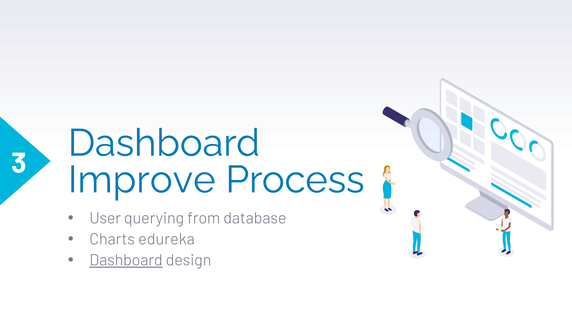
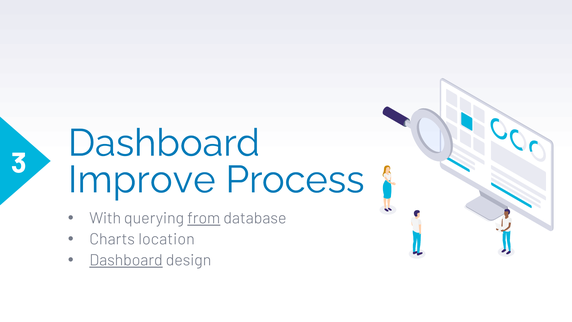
User: User -> With
from underline: none -> present
edureka: edureka -> location
